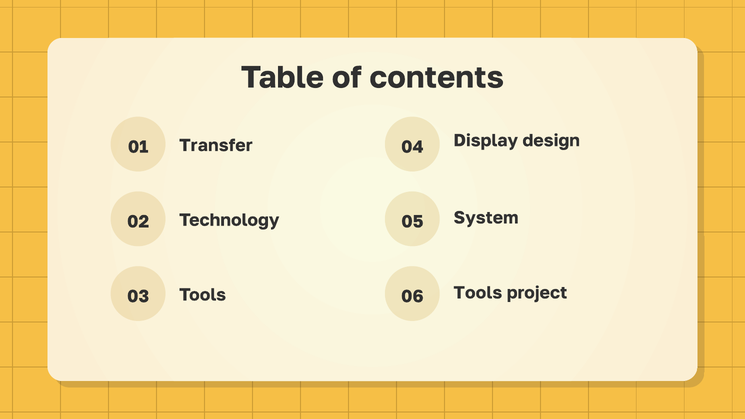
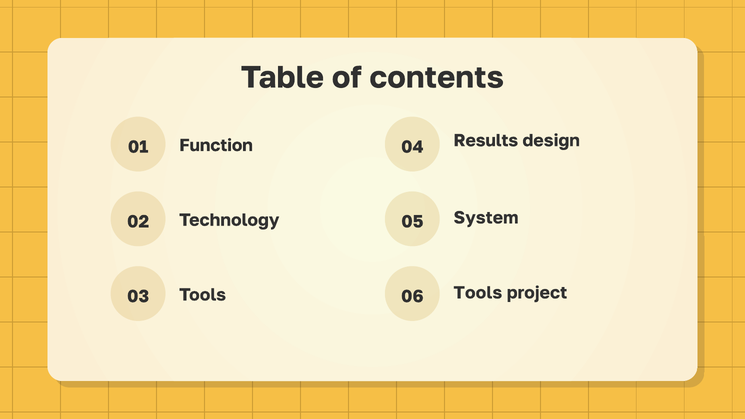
Transfer: Transfer -> Function
Display: Display -> Results
